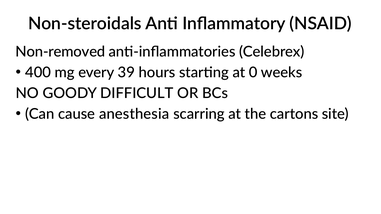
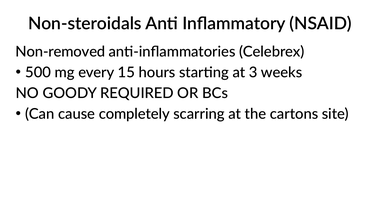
400: 400 -> 500
39: 39 -> 15
0: 0 -> 3
DIFFICULT: DIFFICULT -> REQUIRED
anesthesia: anesthesia -> completely
